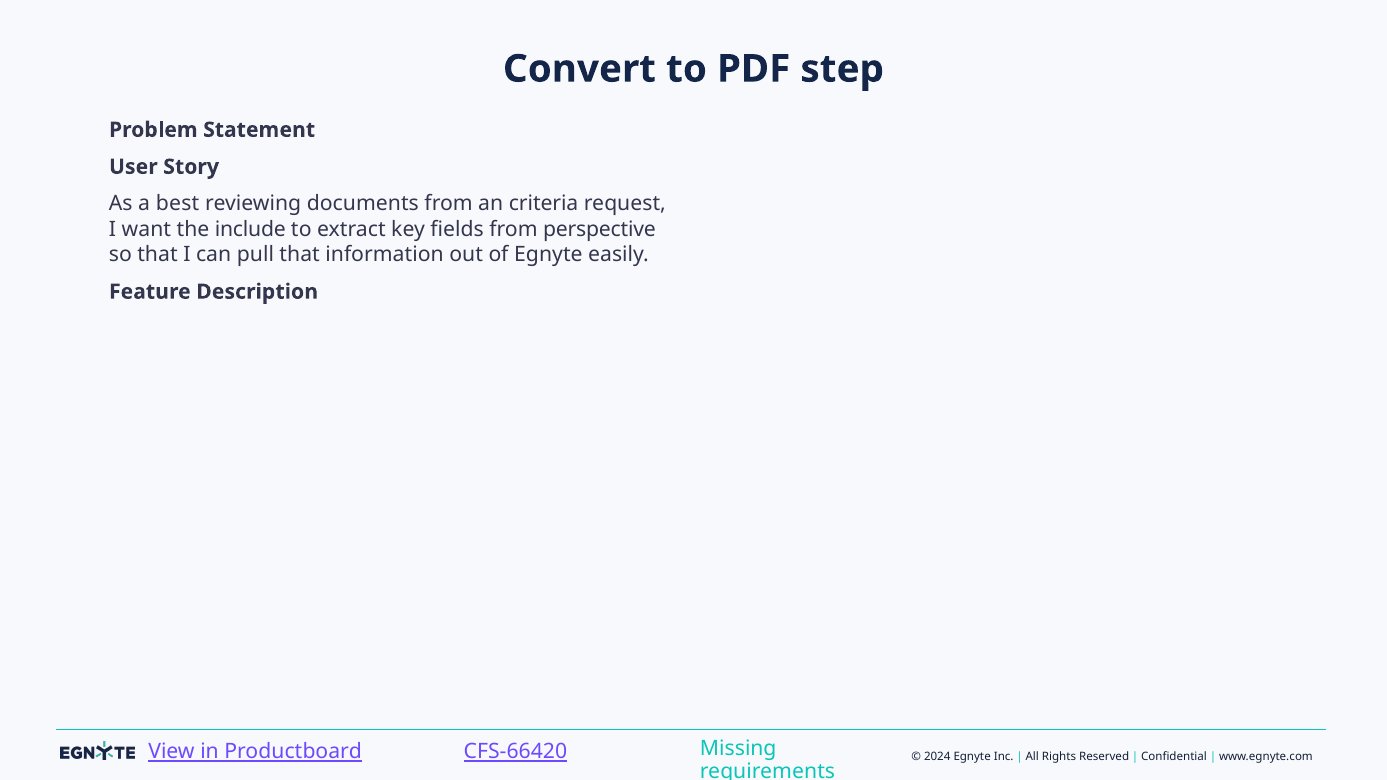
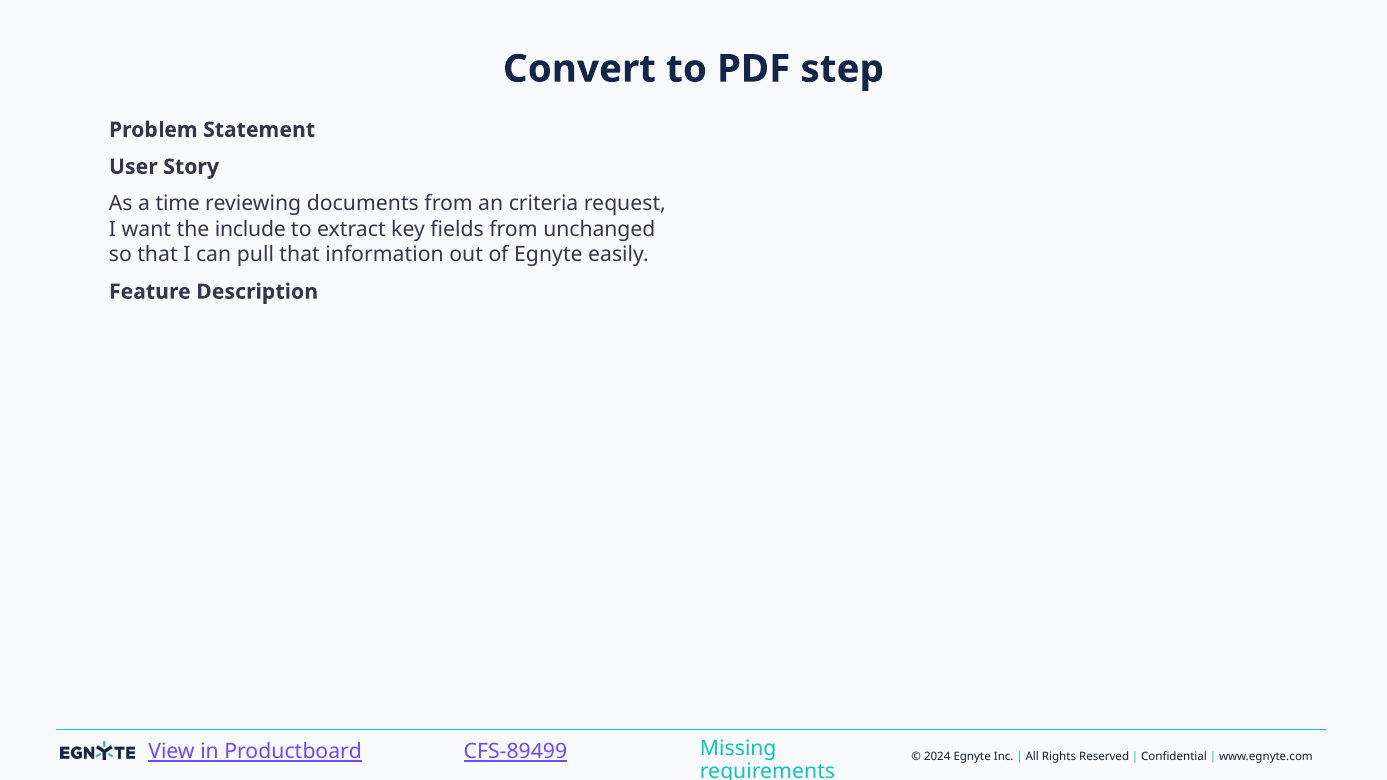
best: best -> time
perspective: perspective -> unchanged
CFS-66420: CFS-66420 -> CFS-89499
